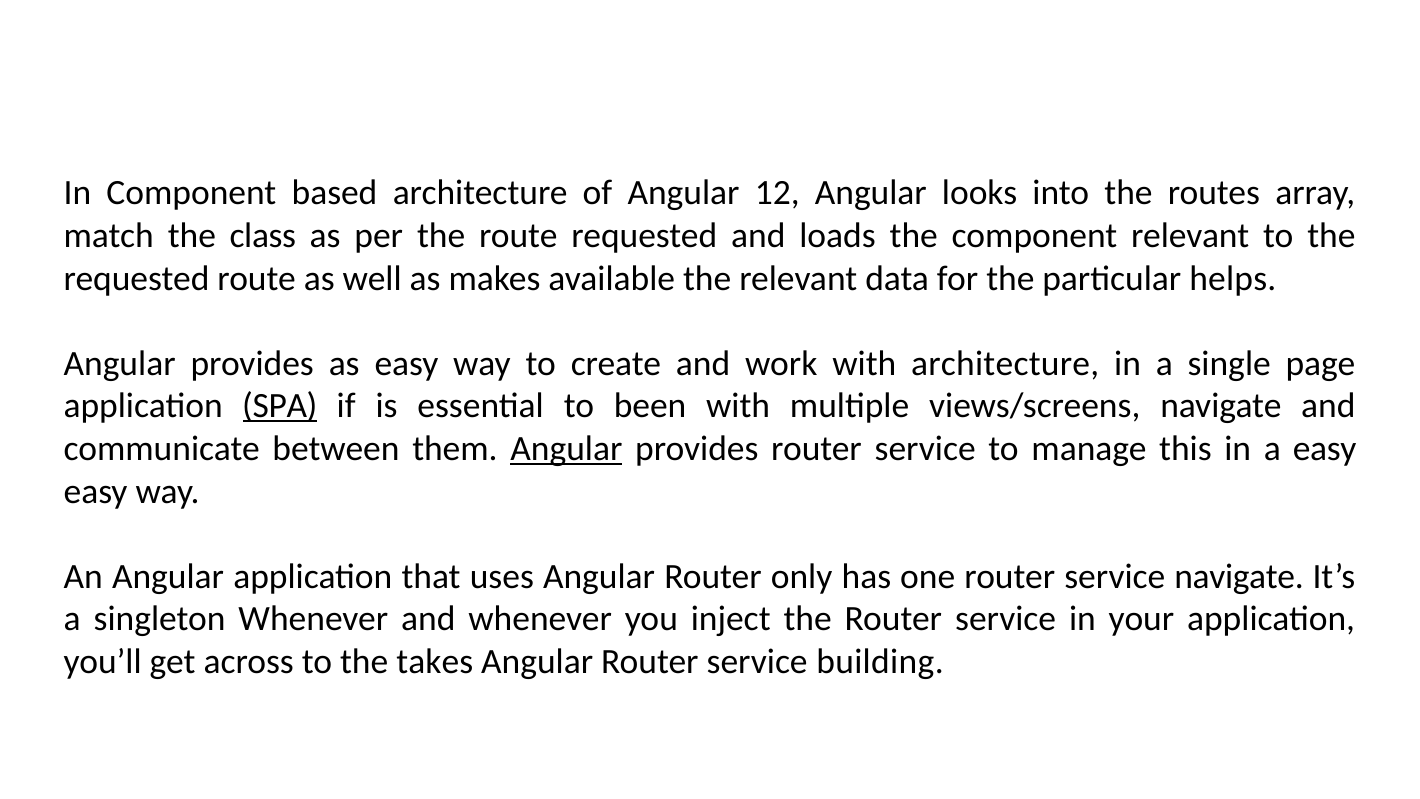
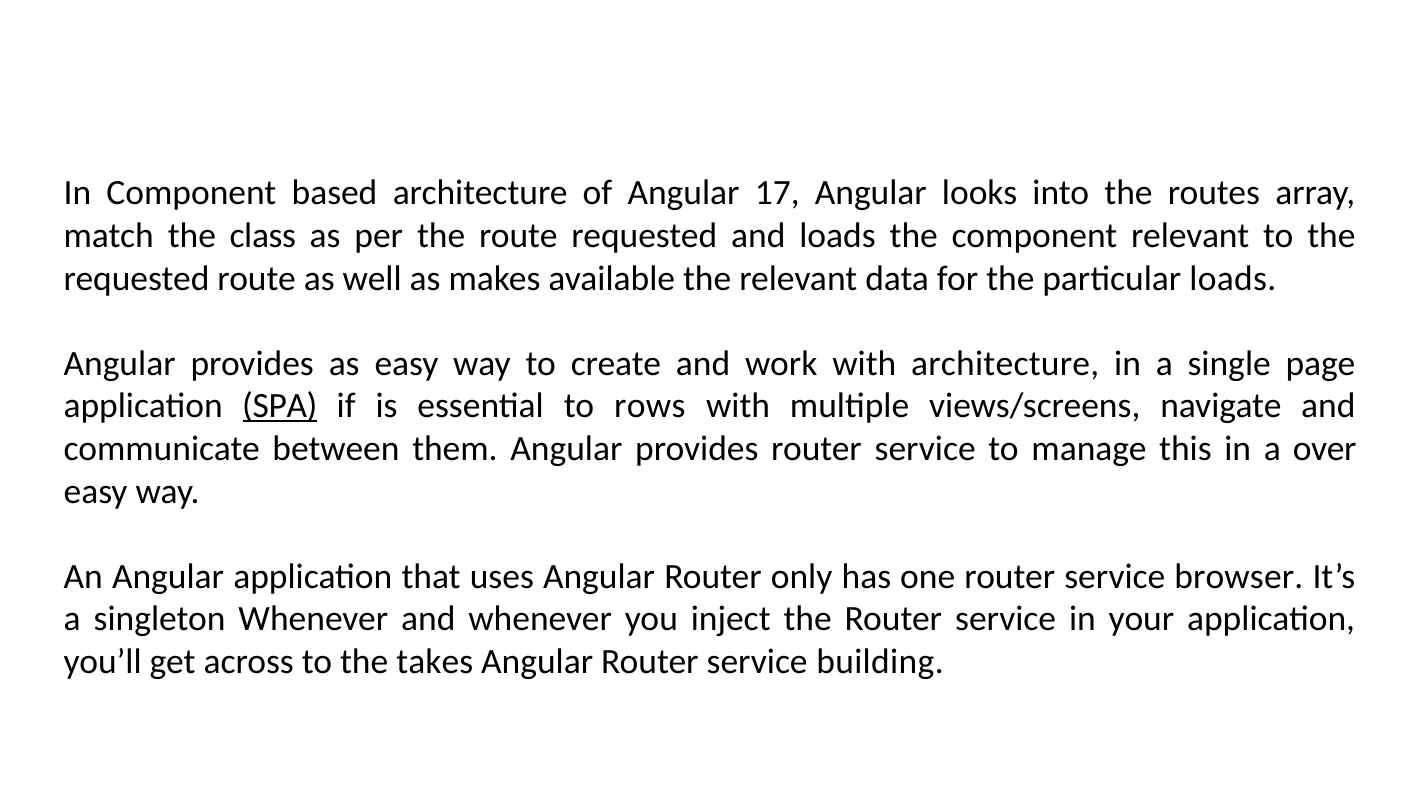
12: 12 -> 17
particular helps: helps -> loads
been: been -> rows
Angular at (566, 449) underline: present -> none
a easy: easy -> over
service navigate: navigate -> browser
